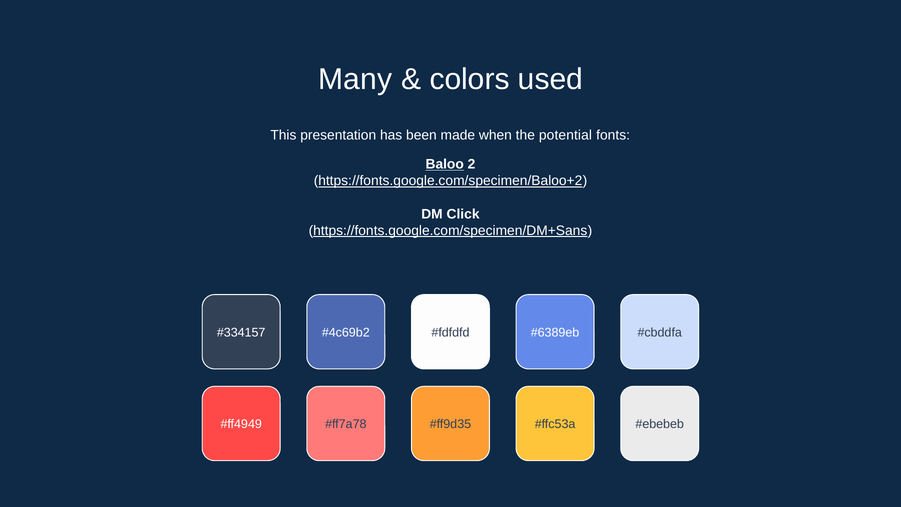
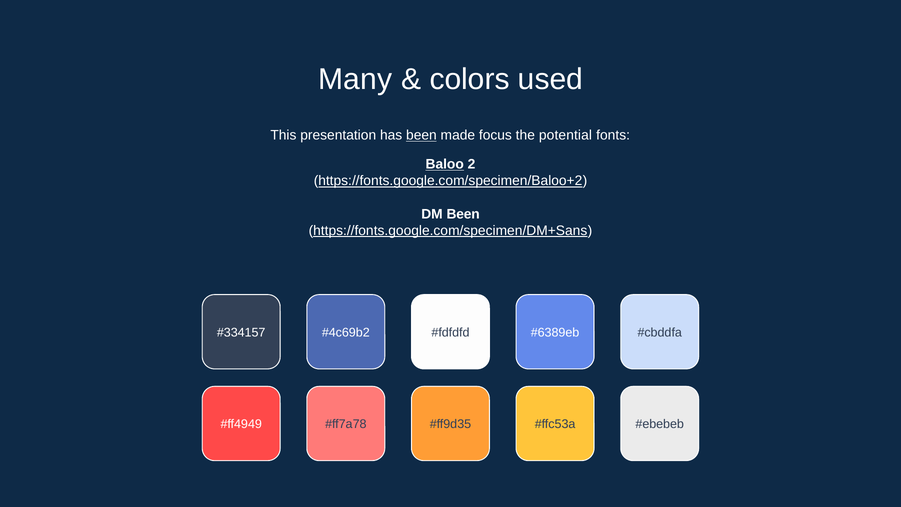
been at (421, 135) underline: none -> present
when: when -> focus
DM Click: Click -> Been
